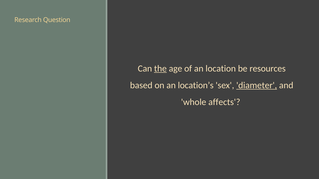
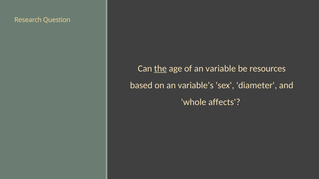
location: location -> variable
location’s: location’s -> variable’s
diameter underline: present -> none
